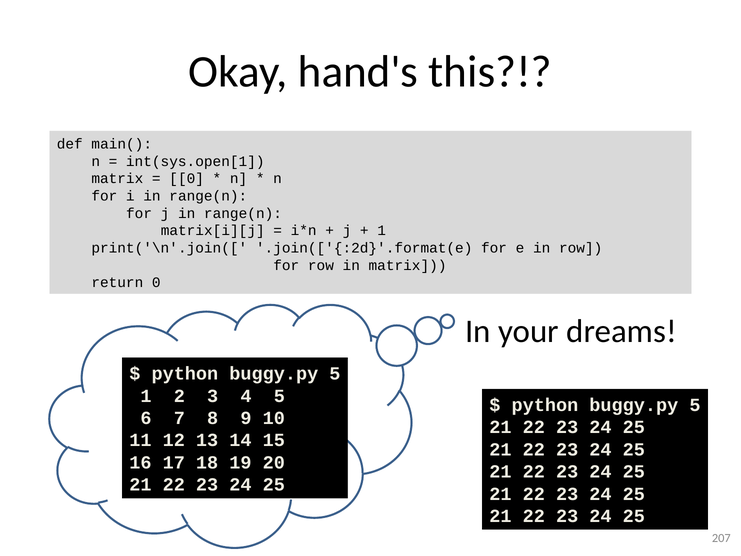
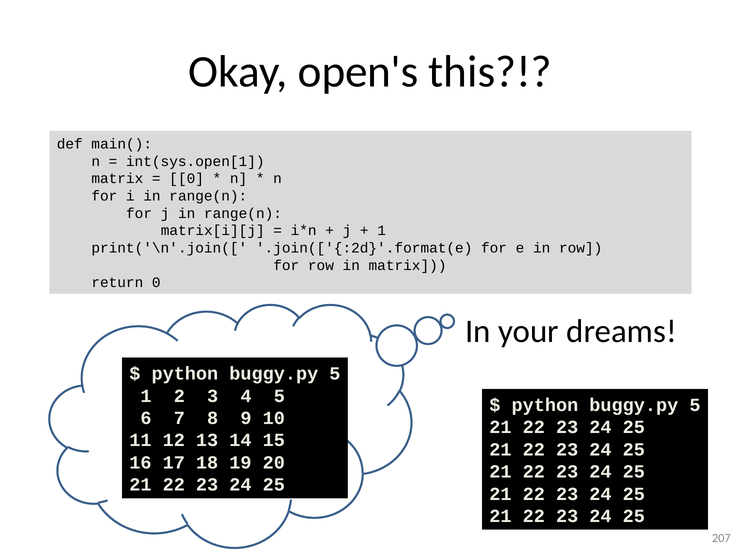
hand's: hand's -> open's
